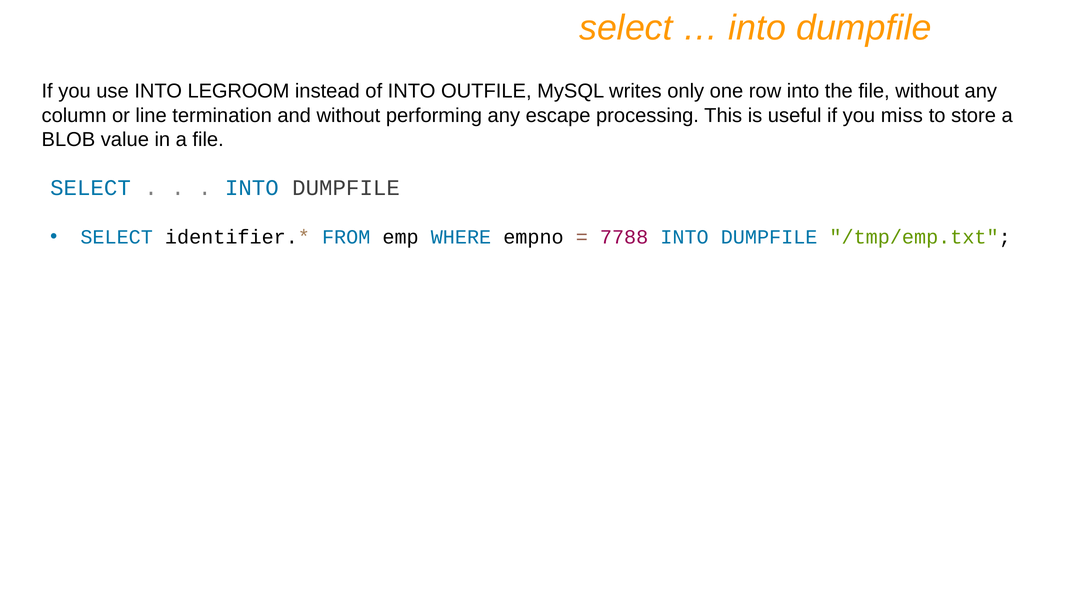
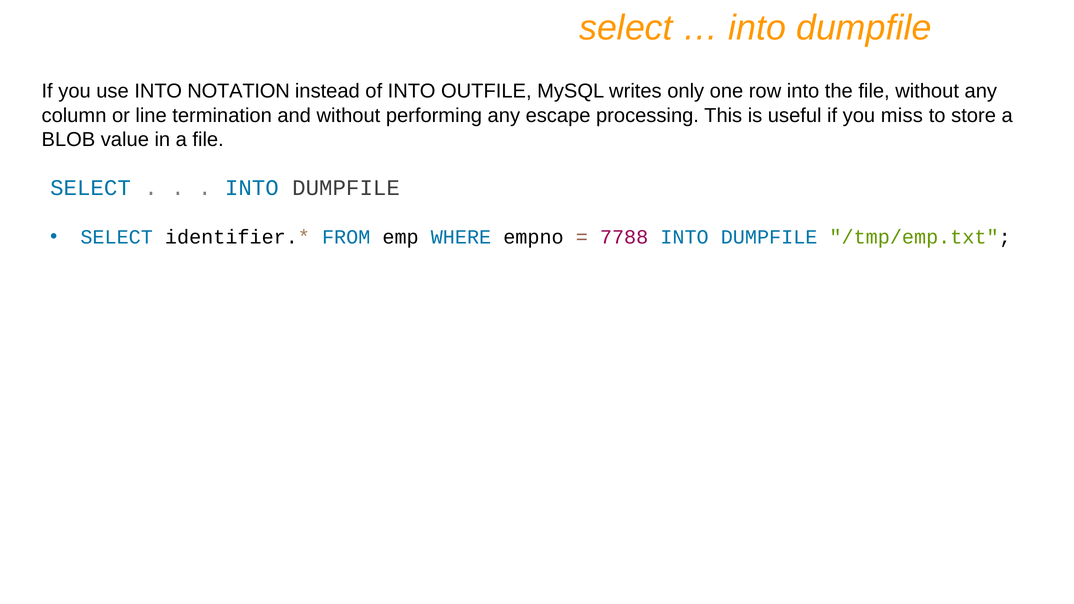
LEGROOM: LEGROOM -> NOTATION
